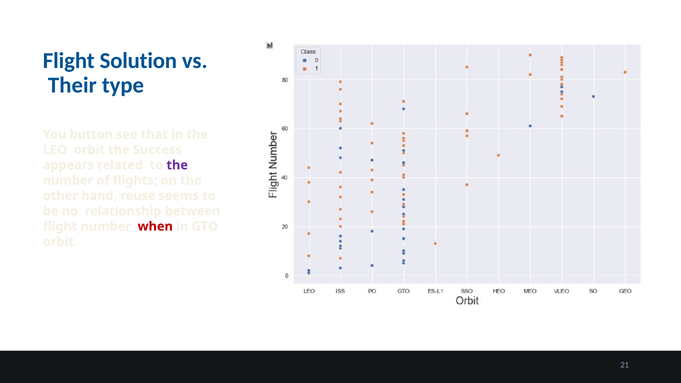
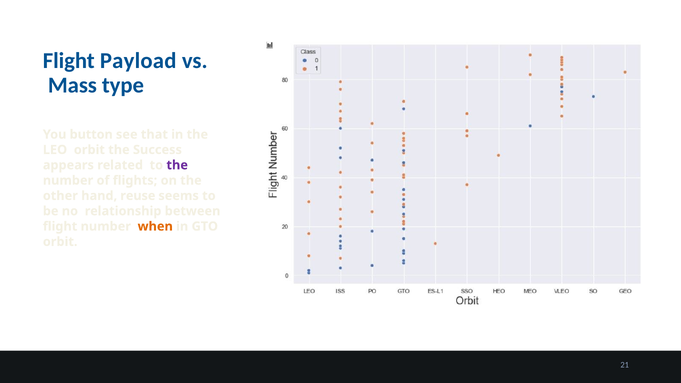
Solution: Solution -> Payload
Their: Their -> Mass
when colour: red -> orange
